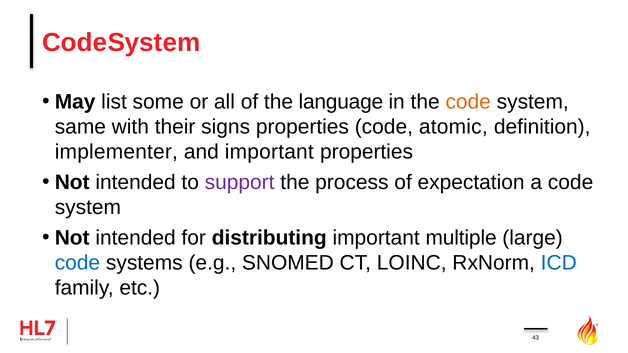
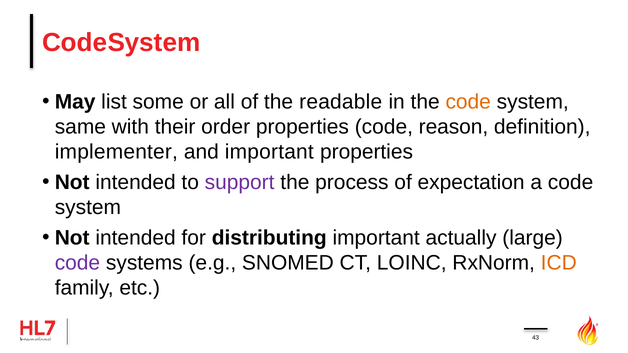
language: language -> readable
signs: signs -> order
atomic: atomic -> reason
multiple: multiple -> actually
code at (77, 263) colour: blue -> purple
ICD colour: blue -> orange
